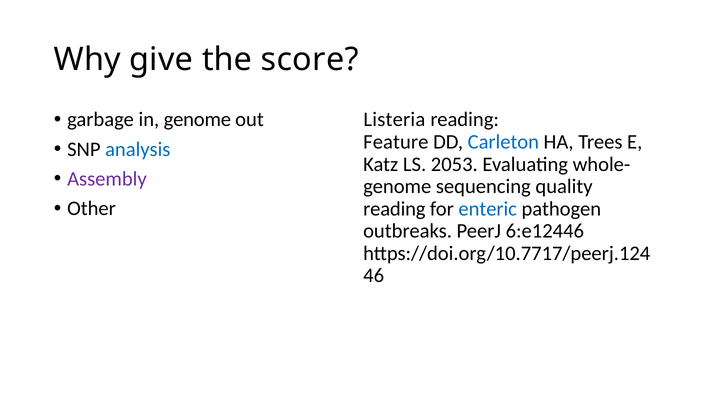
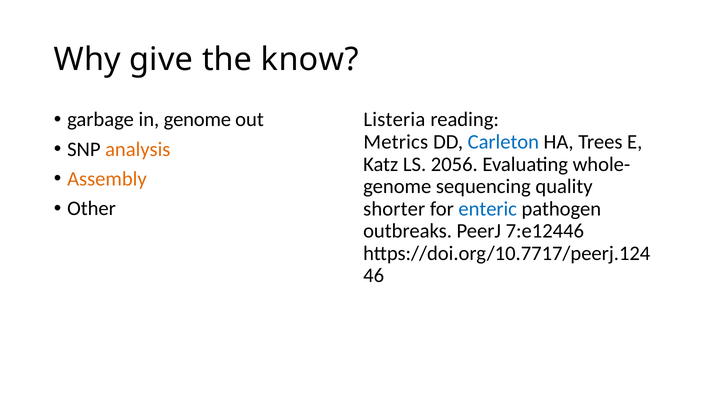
score: score -> know
Feature: Feature -> Metrics
analysis colour: blue -> orange
2053: 2053 -> 2056
Assembly colour: purple -> orange
reading at (394, 209): reading -> shorter
6:e12446: 6:e12446 -> 7:e12446
